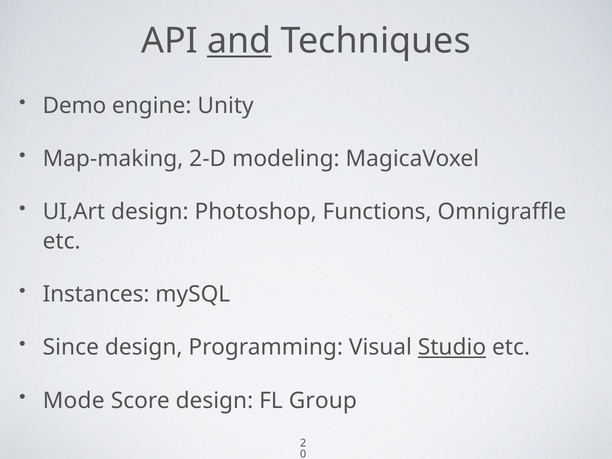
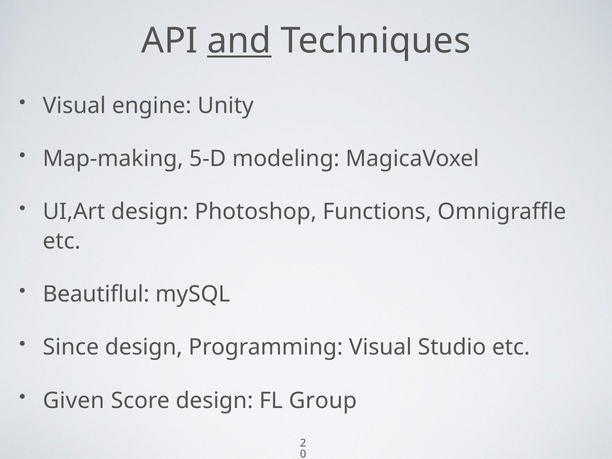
Demo at (74, 106): Demo -> Visual
2-D: 2-D -> 5-D
Instances: Instances -> Beautiflul
Studio underline: present -> none
Mode: Mode -> Given
